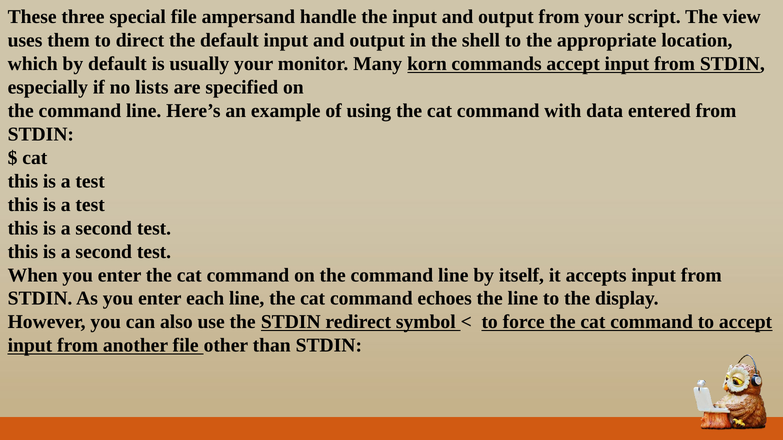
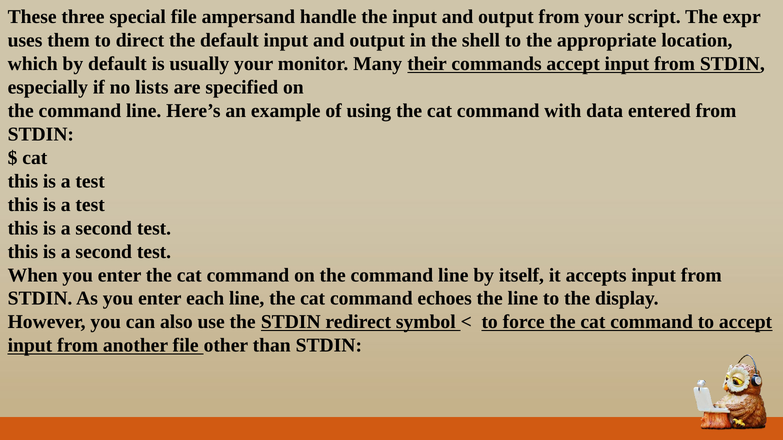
view: view -> expr
korn: korn -> their
